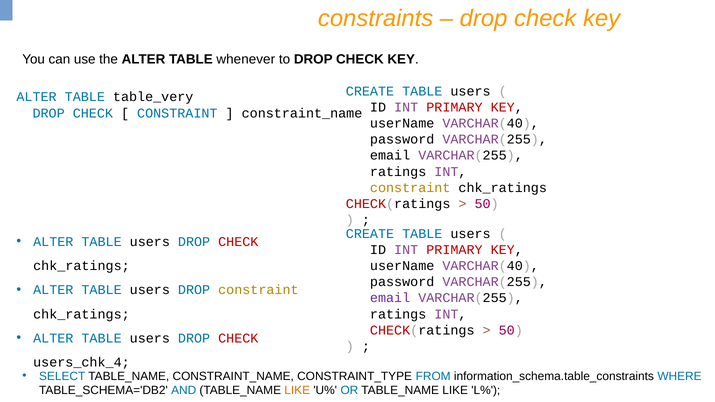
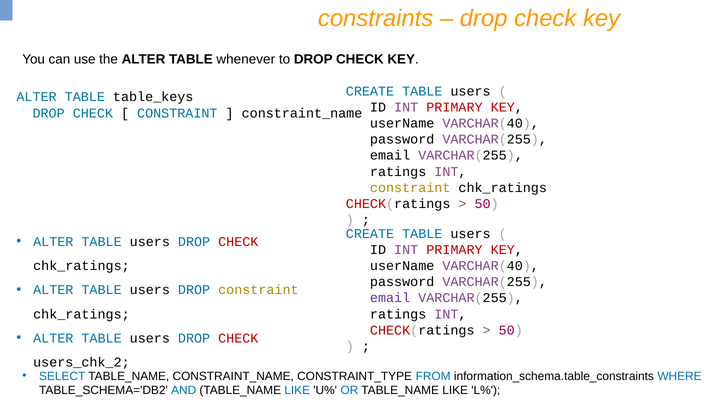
table_very: table_very -> table_keys
users_chk_4: users_chk_4 -> users_chk_2
LIKE at (297, 391) colour: orange -> blue
